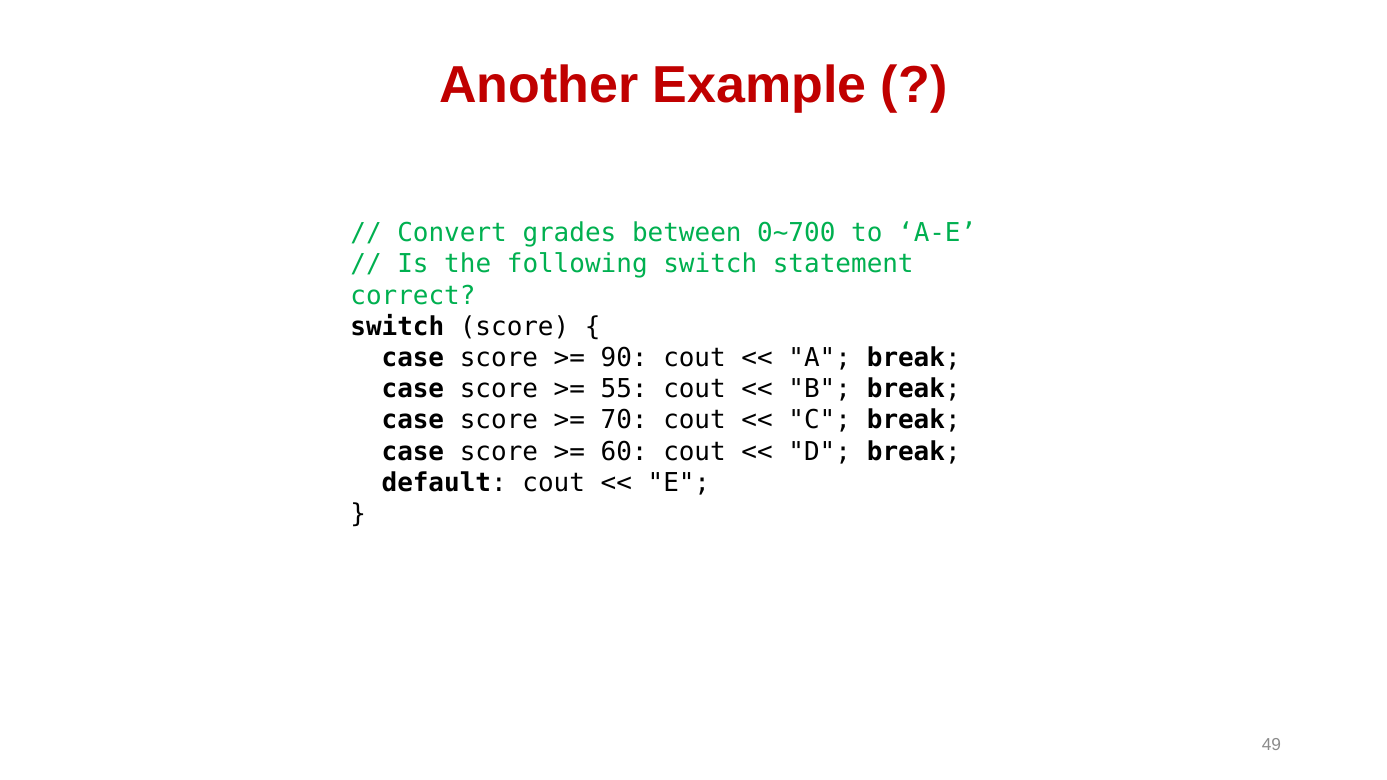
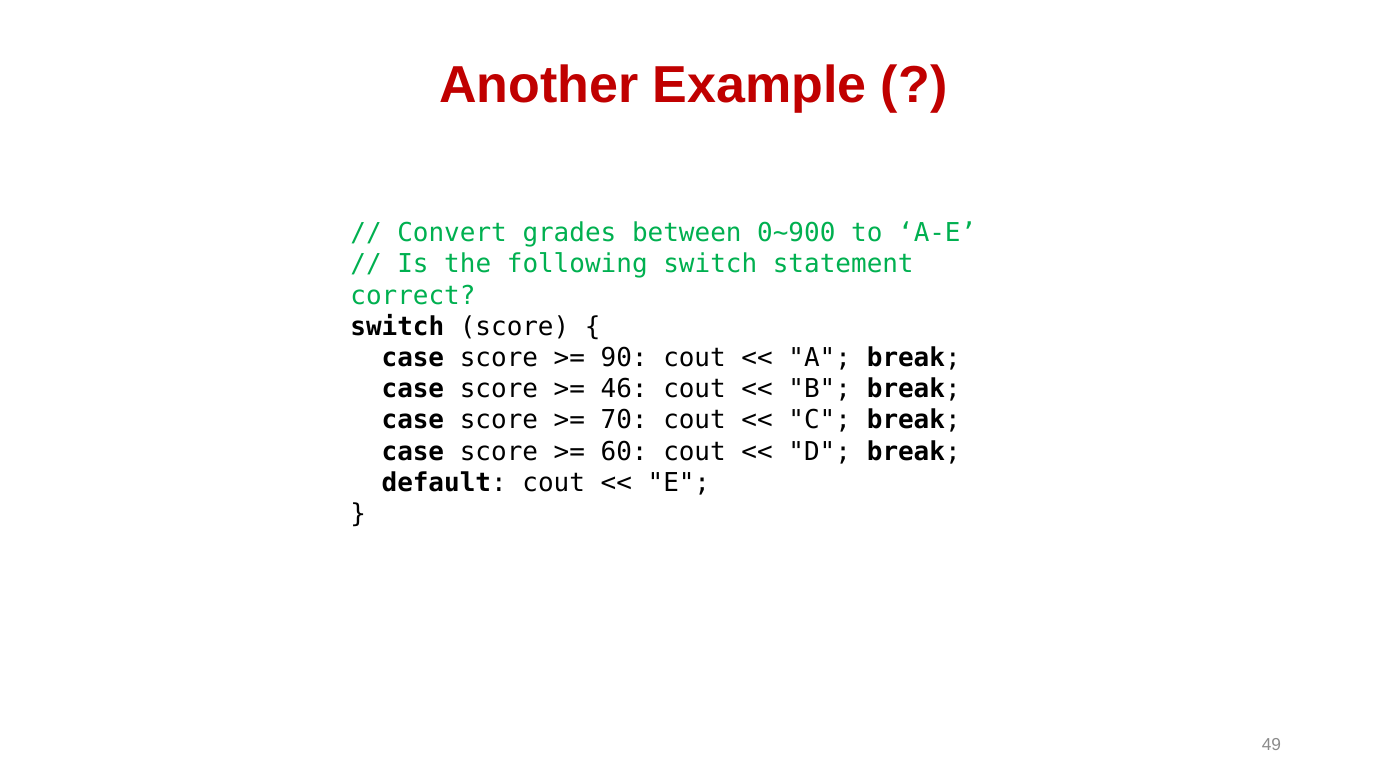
0~700: 0~700 -> 0~900
55: 55 -> 46
